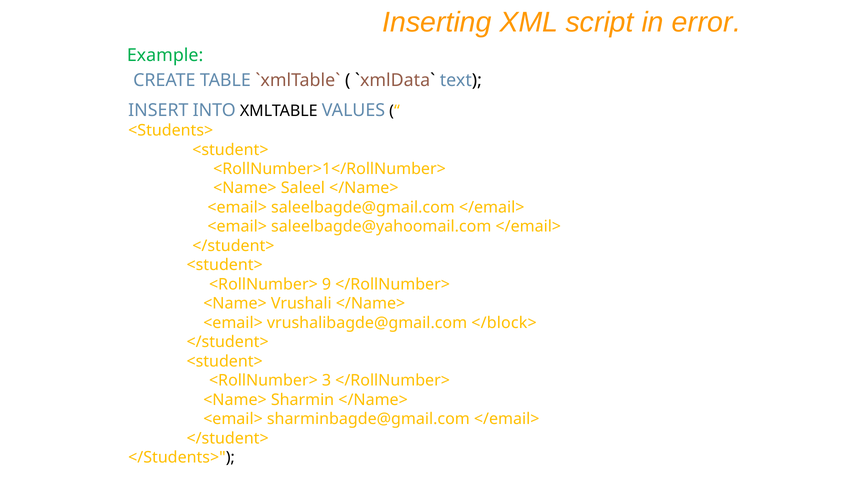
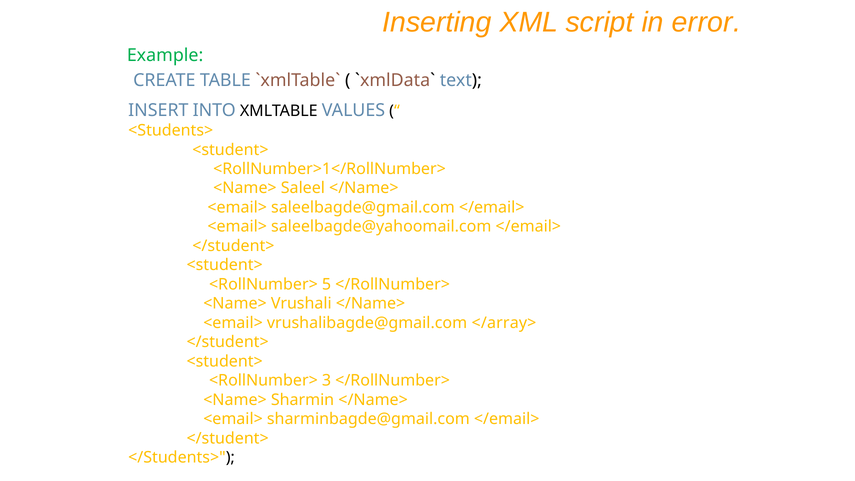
9: 9 -> 5
</block>: </block> -> </array>
